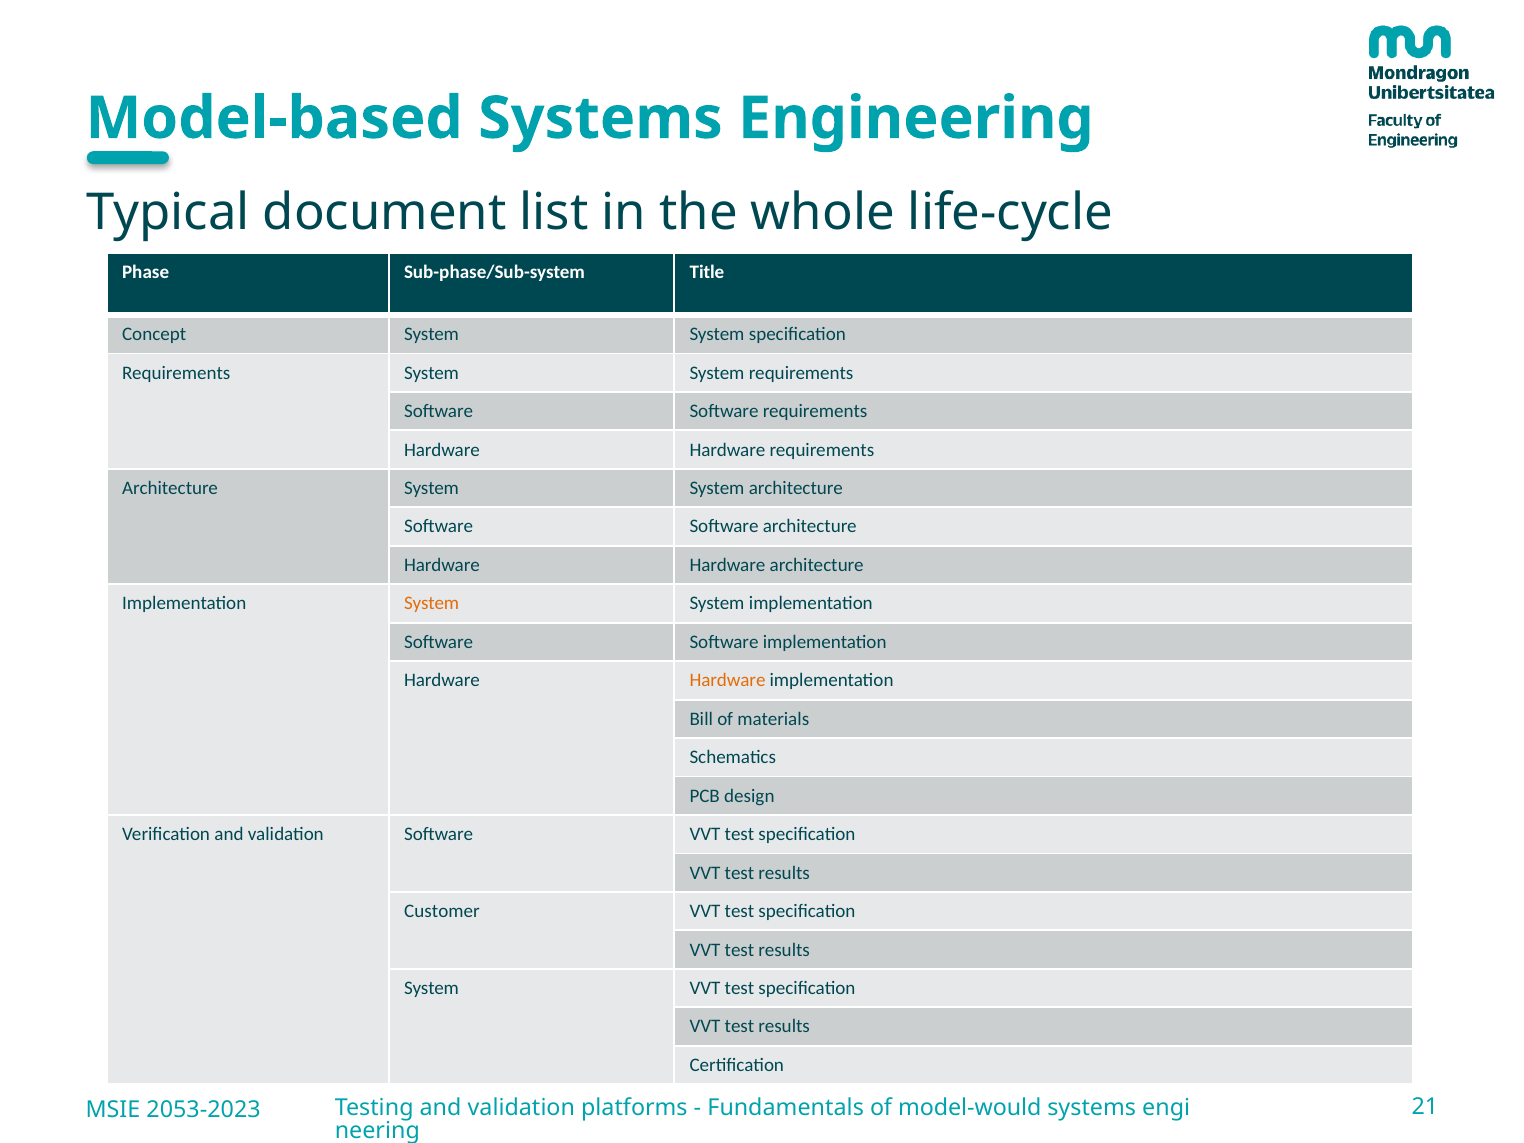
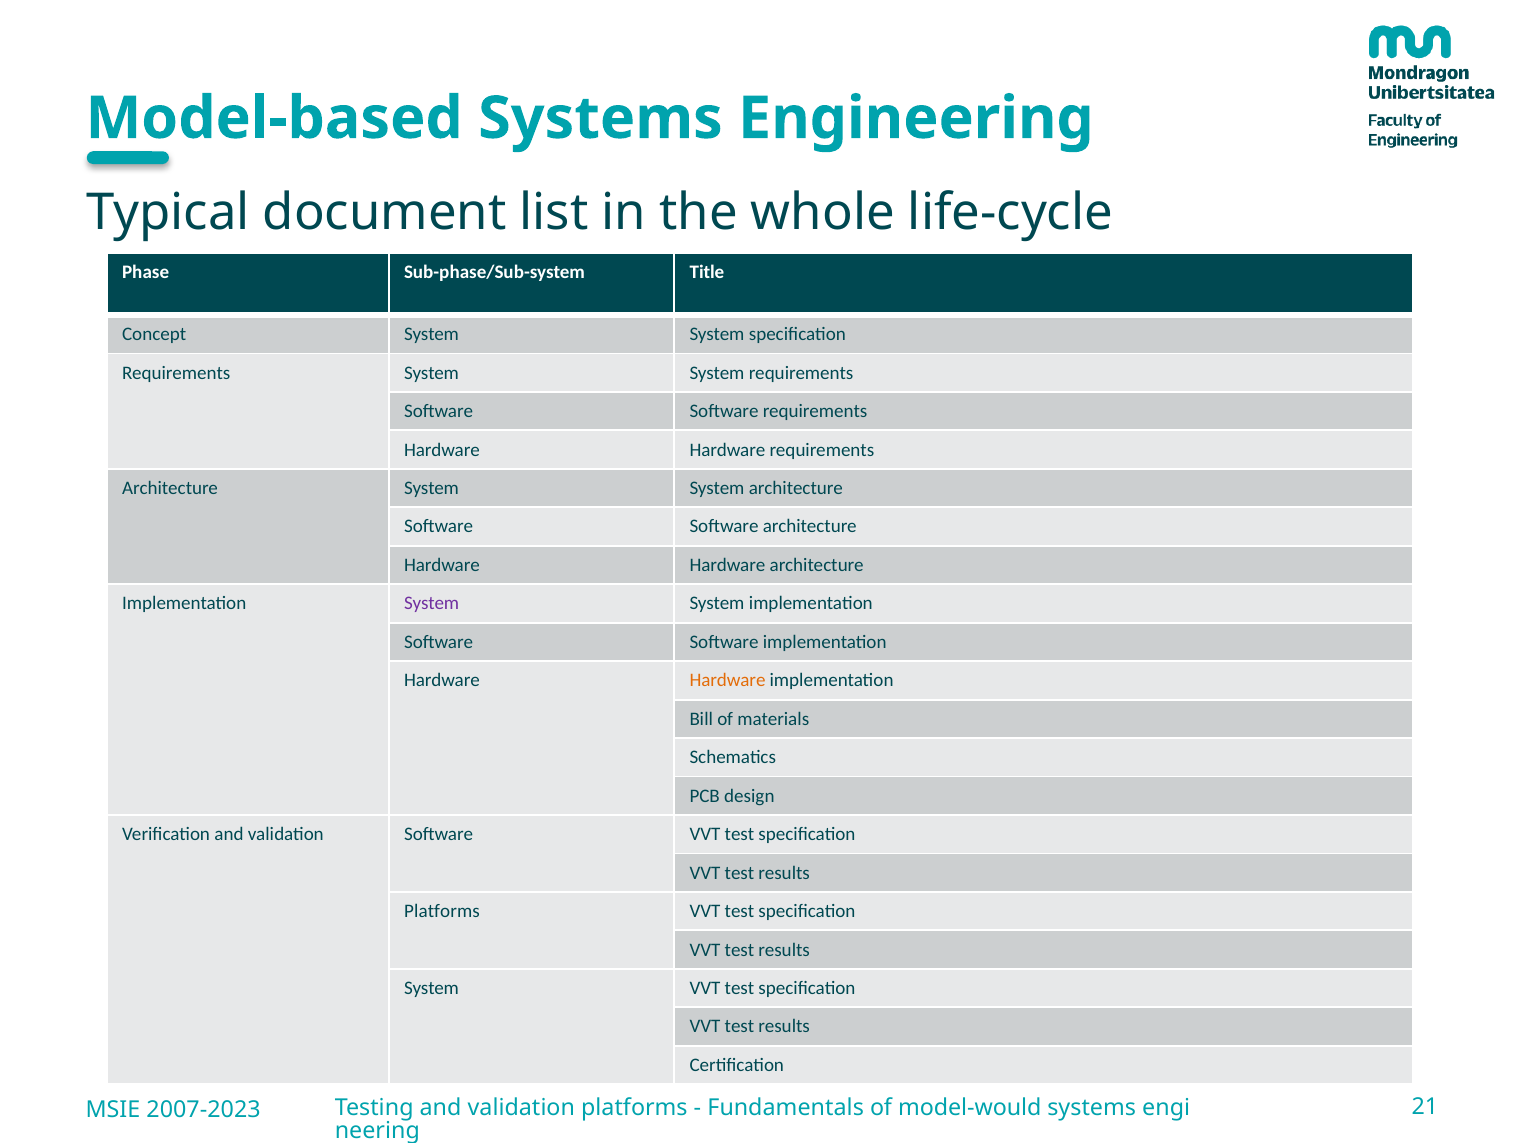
System at (432, 604) colour: orange -> purple
Customer at (442, 911): Customer -> Platforms
2053-2023: 2053-2023 -> 2007-2023
